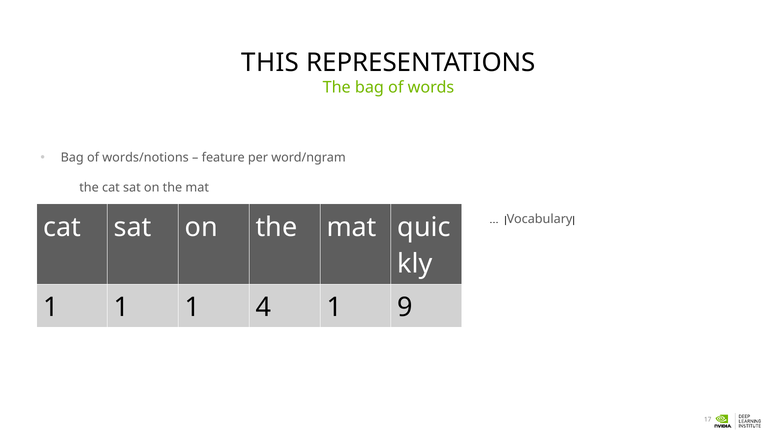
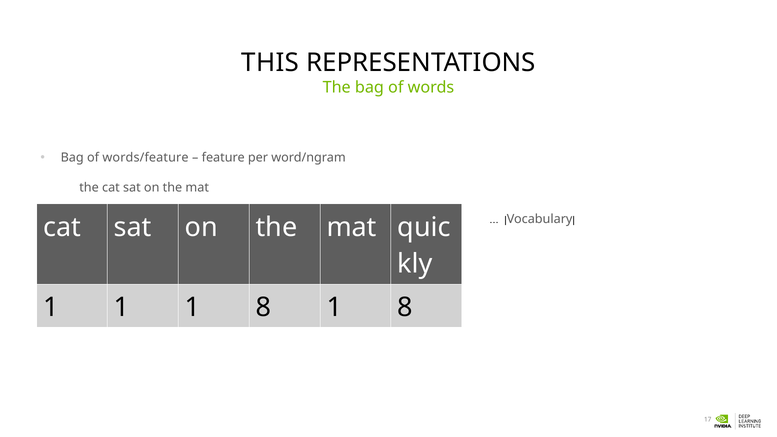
words/notions: words/notions -> words/feature
1 1 4: 4 -> 8
9 at (405, 307): 9 -> 8
